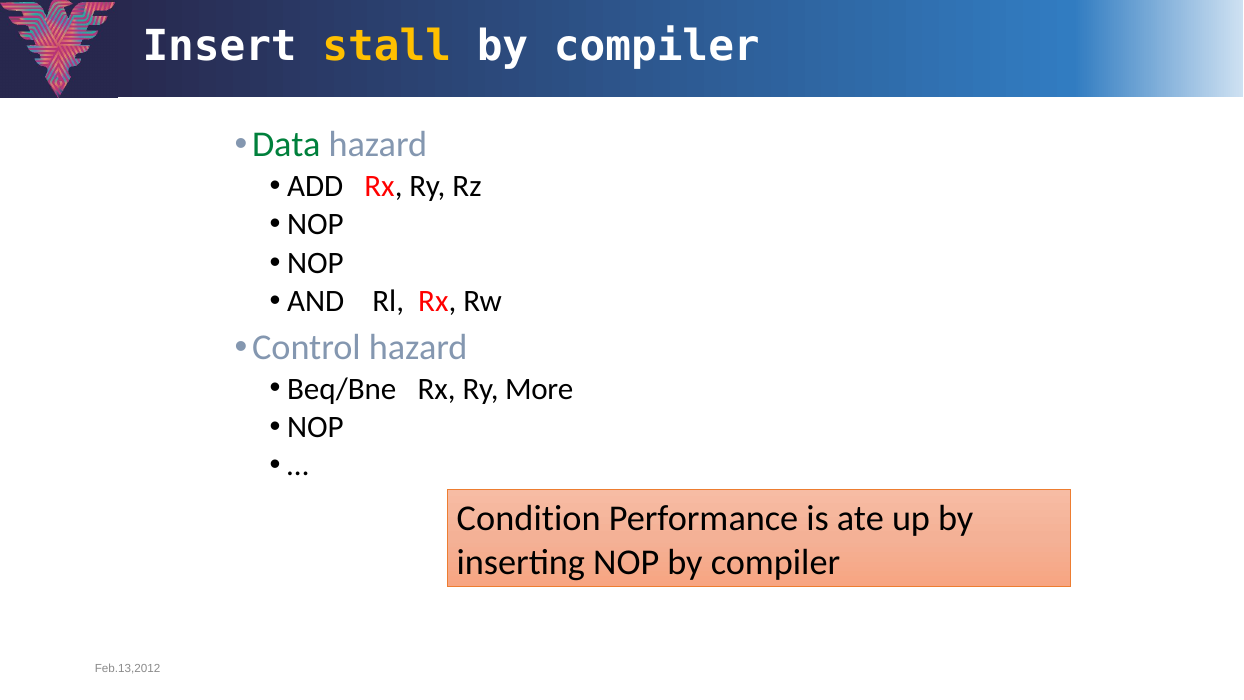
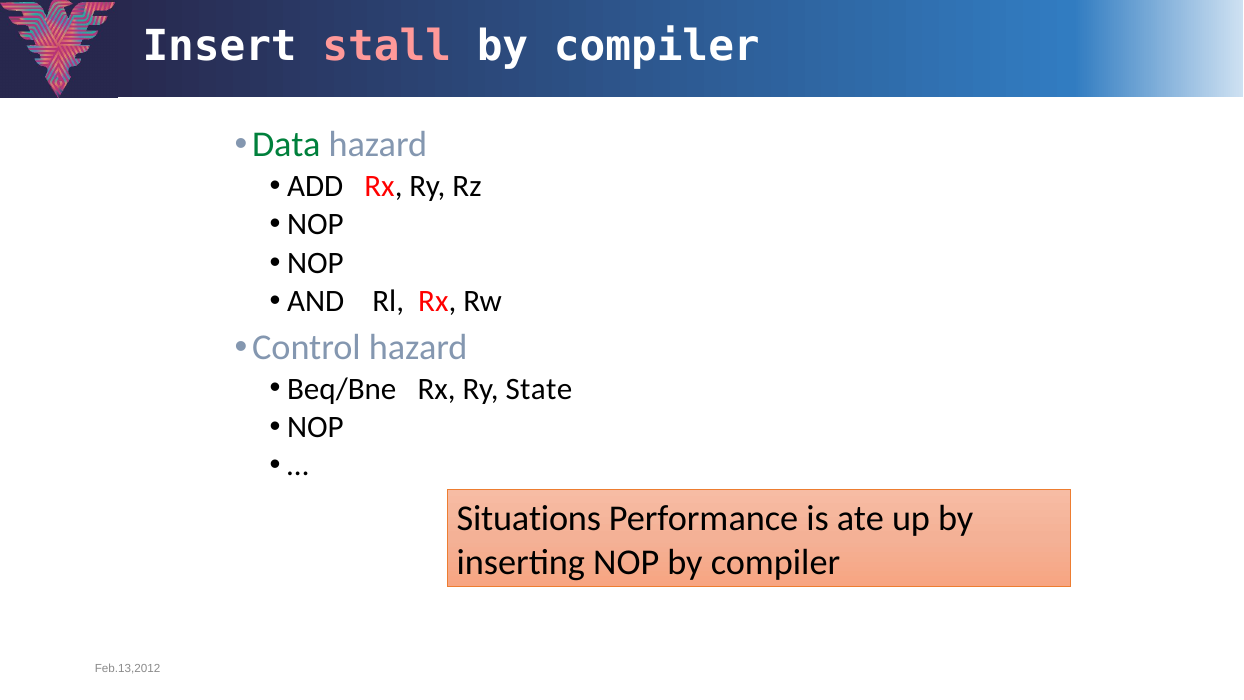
stall colour: yellow -> pink
More: More -> State
Condition: Condition -> Situations
